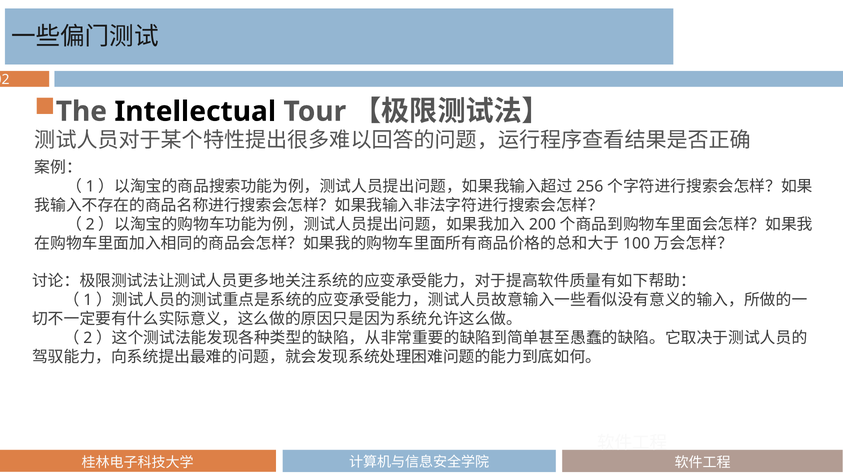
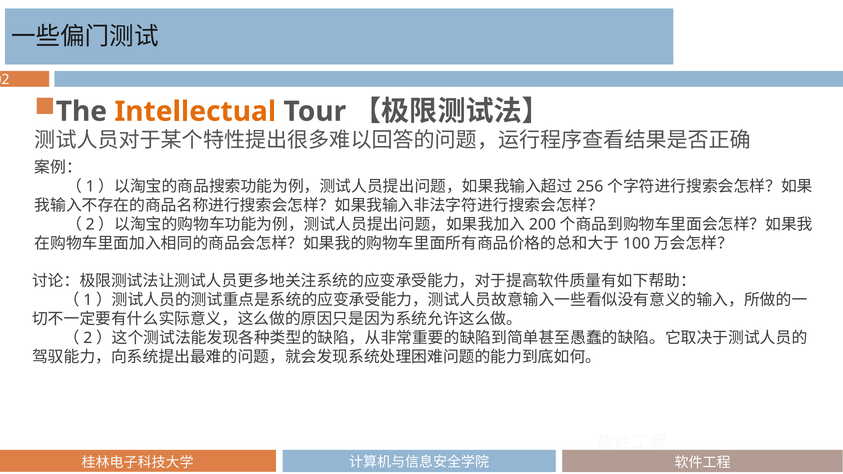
Intellectual colour: black -> orange
